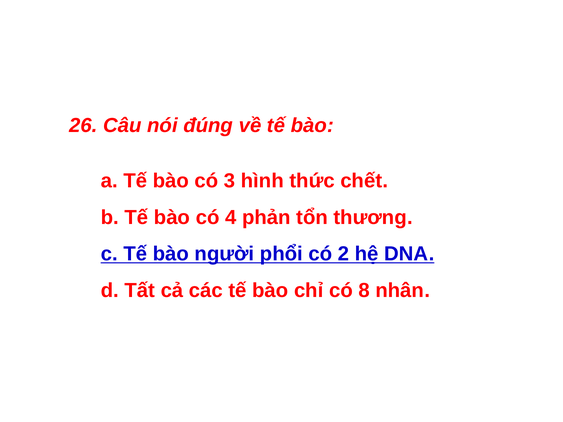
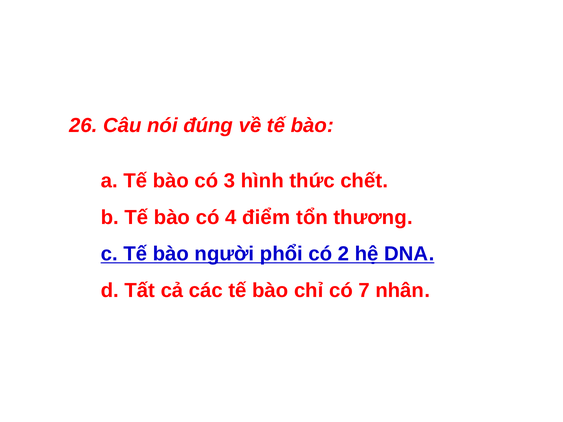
phản: phản -> điểm
8: 8 -> 7
